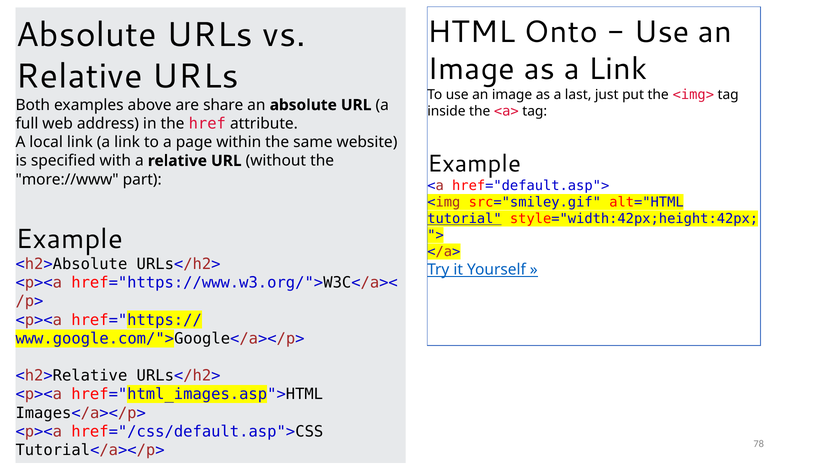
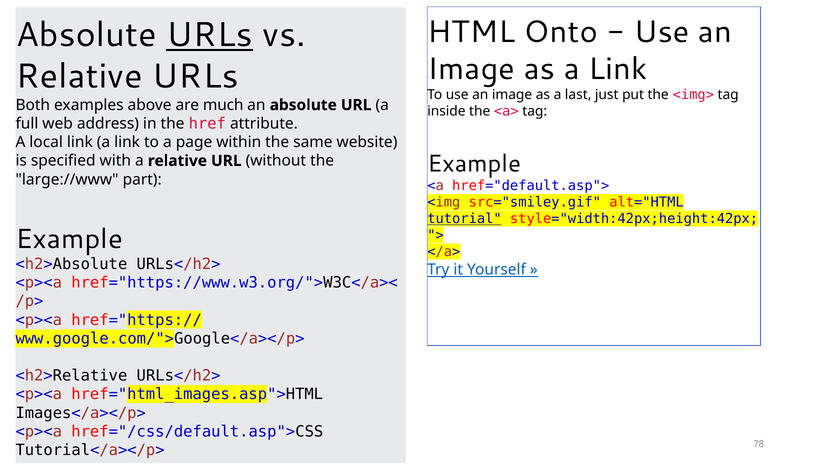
URLs at (210, 35) underline: none -> present
share: share -> much
more://www: more://www -> large://www
